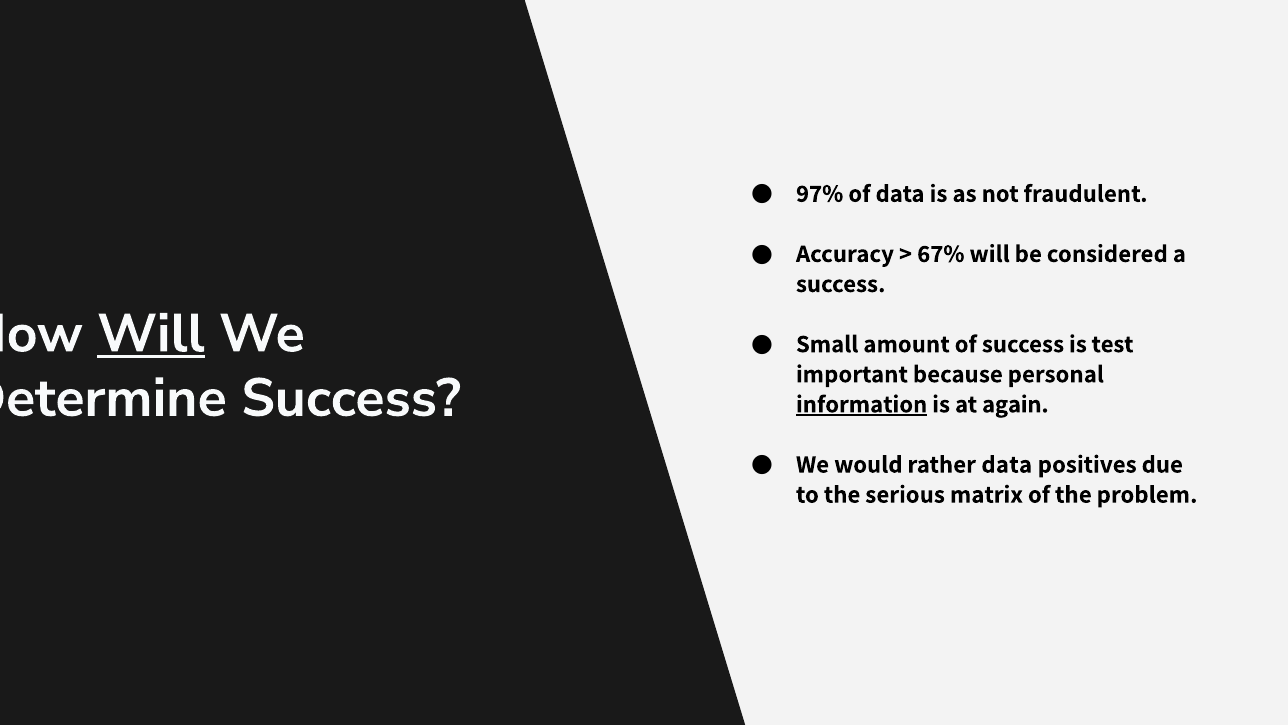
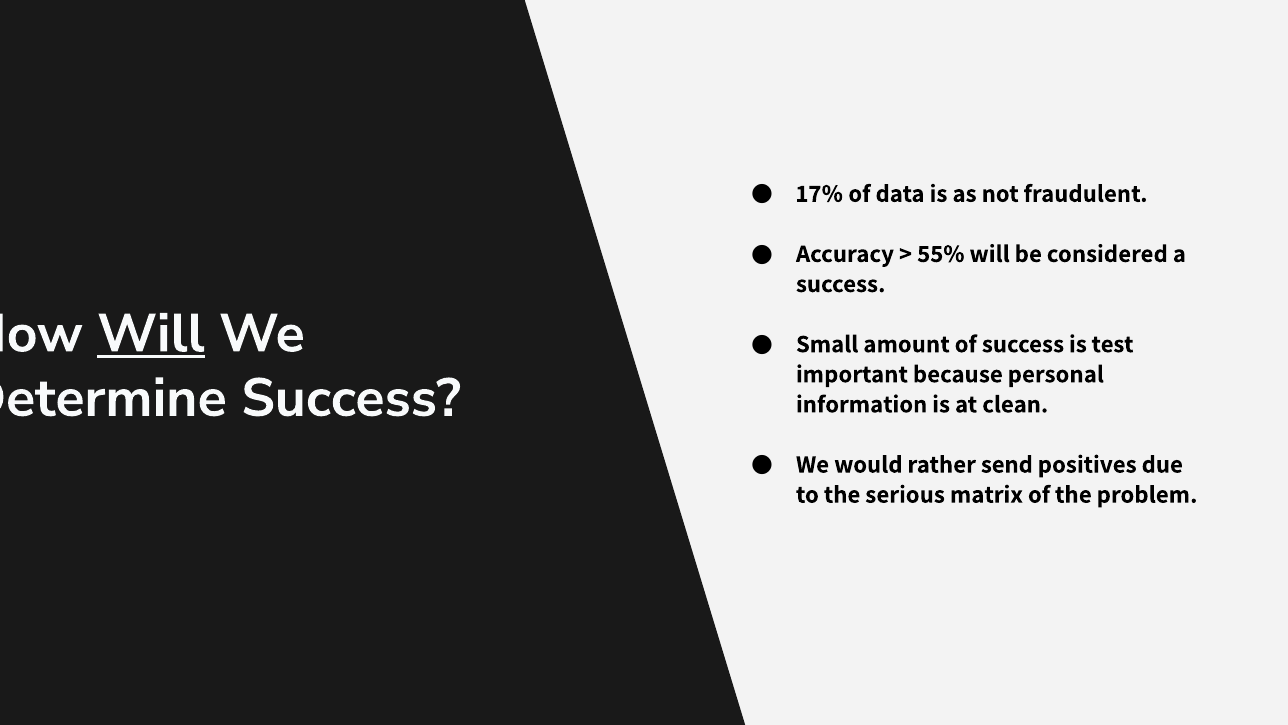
97%: 97% -> 17%
67%: 67% -> 55%
information underline: present -> none
again: again -> clean
rather data: data -> send
